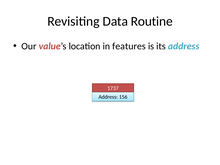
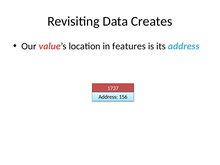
Routine: Routine -> Creates
